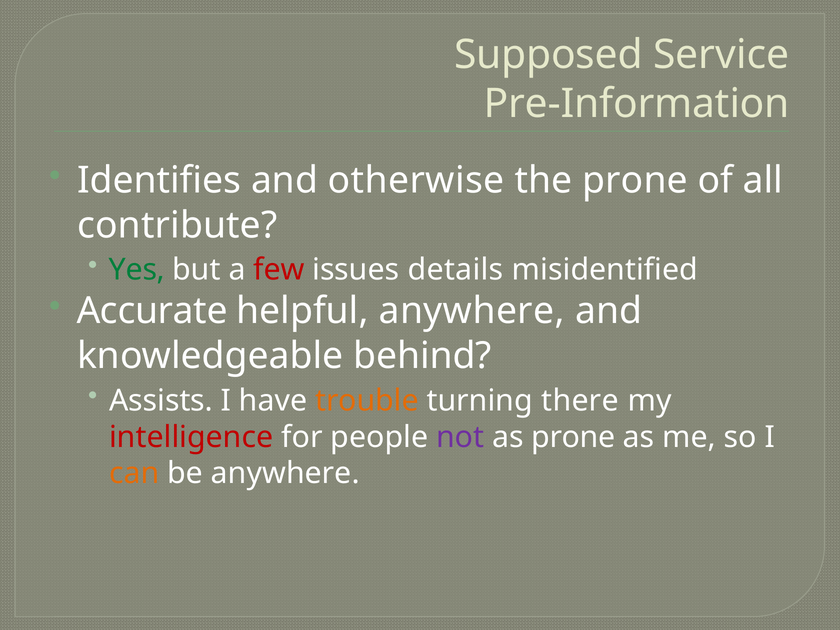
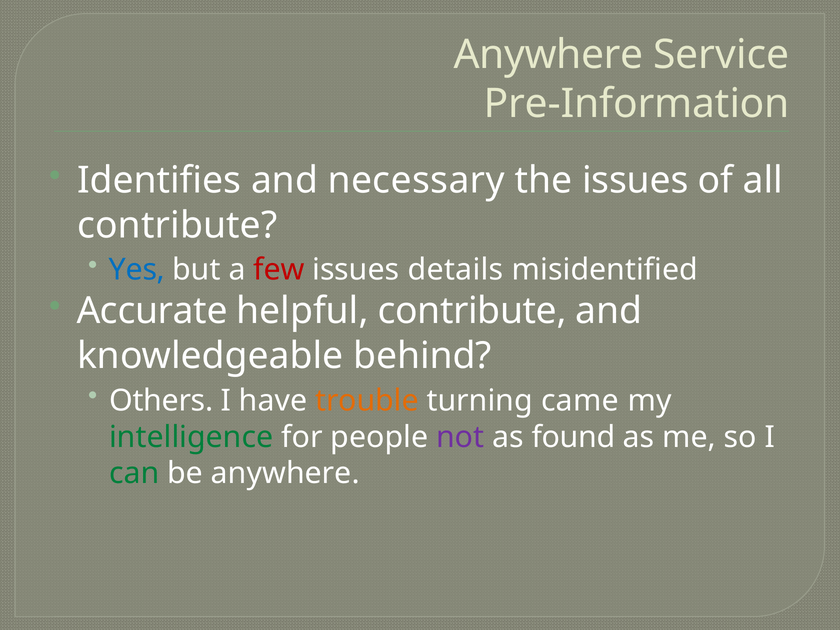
Supposed at (548, 55): Supposed -> Anywhere
otherwise: otherwise -> necessary
the prone: prone -> issues
Yes colour: green -> blue
helpful anywhere: anywhere -> contribute
Assists: Assists -> Others
there: there -> came
intelligence colour: red -> green
as prone: prone -> found
can colour: orange -> green
